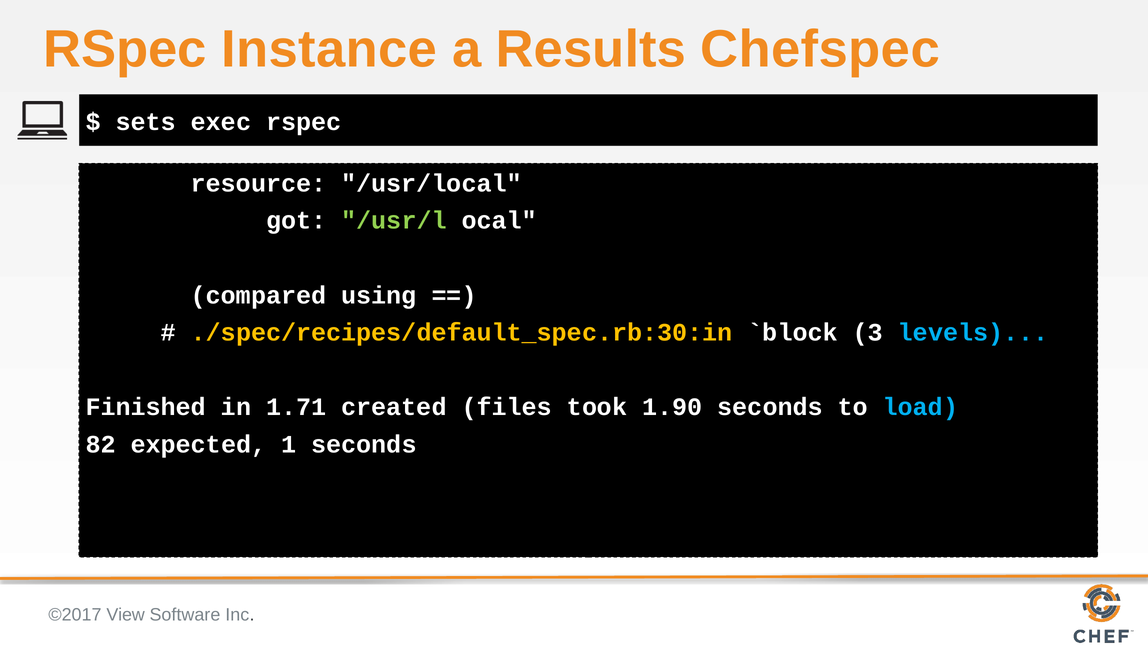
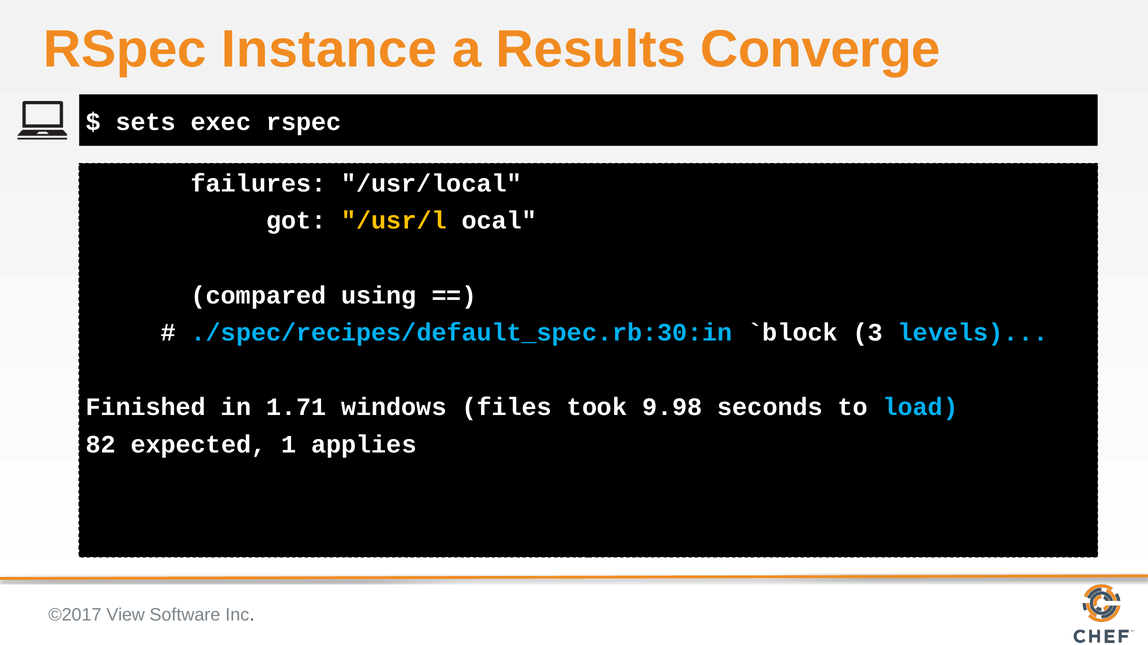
Chefspec: Chefspec -> Converge
resource: resource -> failures
/usr/l colour: light green -> yellow
./spec/recipes/default_spec.rb:30:in colour: yellow -> light blue
created: created -> windows
1.90: 1.90 -> 9.98
1 seconds: seconds -> applies
